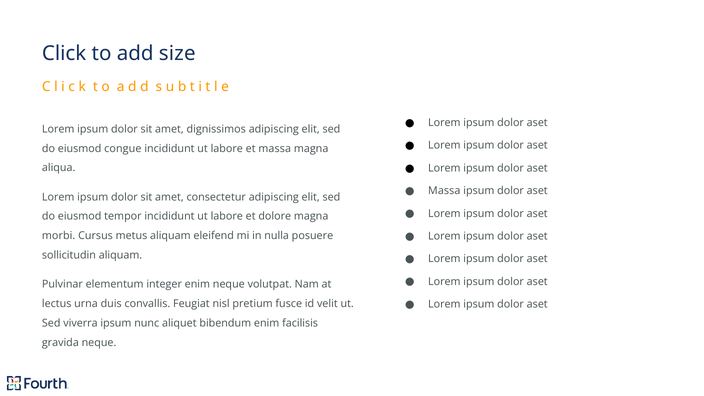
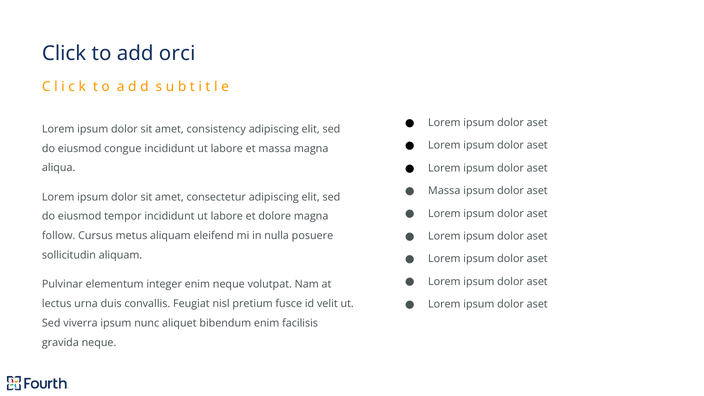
size: size -> orci
dignissimos: dignissimos -> consistency
morbi: morbi -> follow
